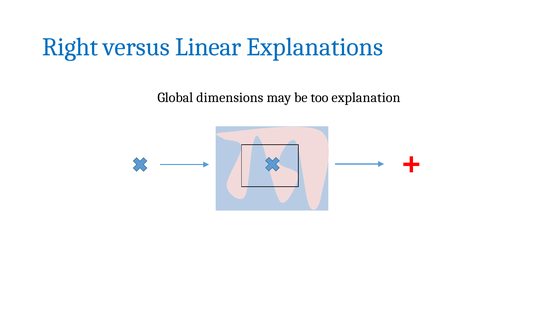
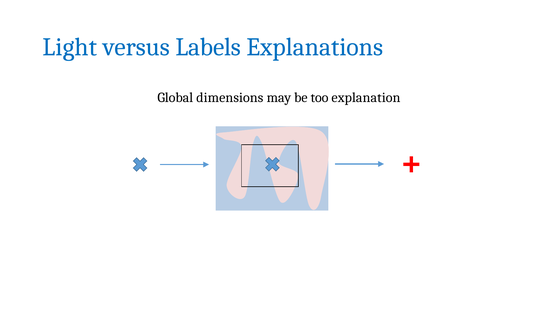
Right: Right -> Light
Linear: Linear -> Labels
